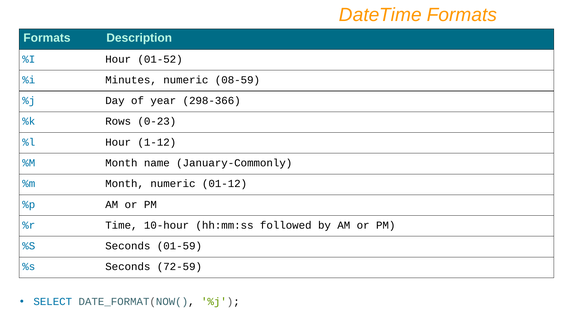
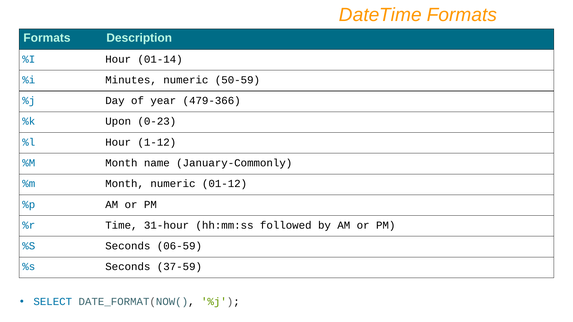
01-52: 01-52 -> 01-14
08-59: 08-59 -> 50-59
298-366: 298-366 -> 479-366
Rows: Rows -> Upon
10-hour: 10-hour -> 31-hour
01-59: 01-59 -> 06-59
72-59: 72-59 -> 37-59
